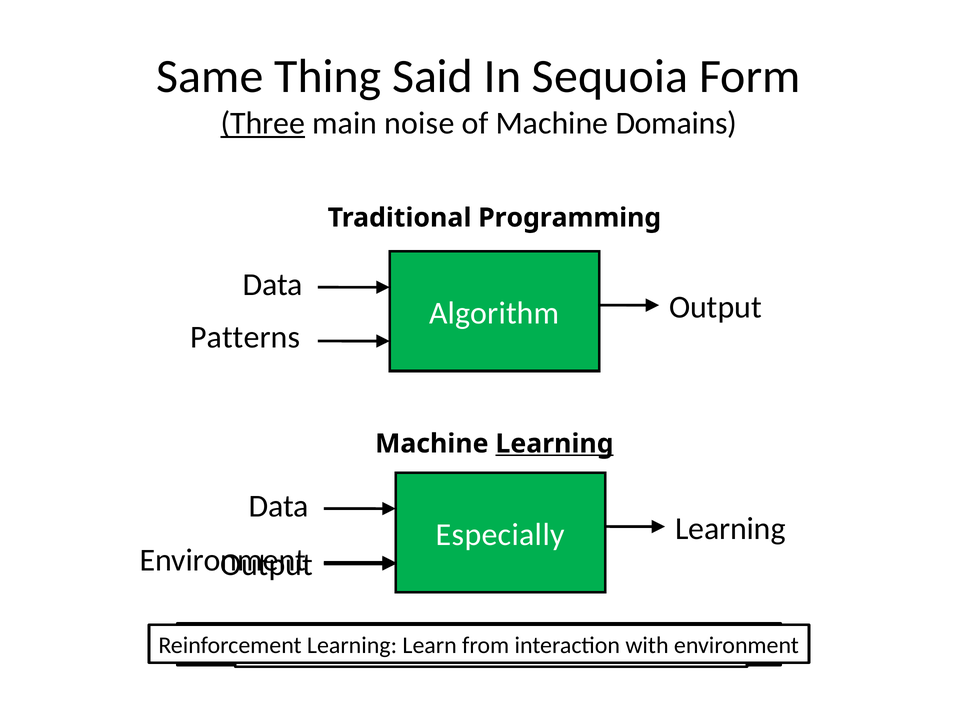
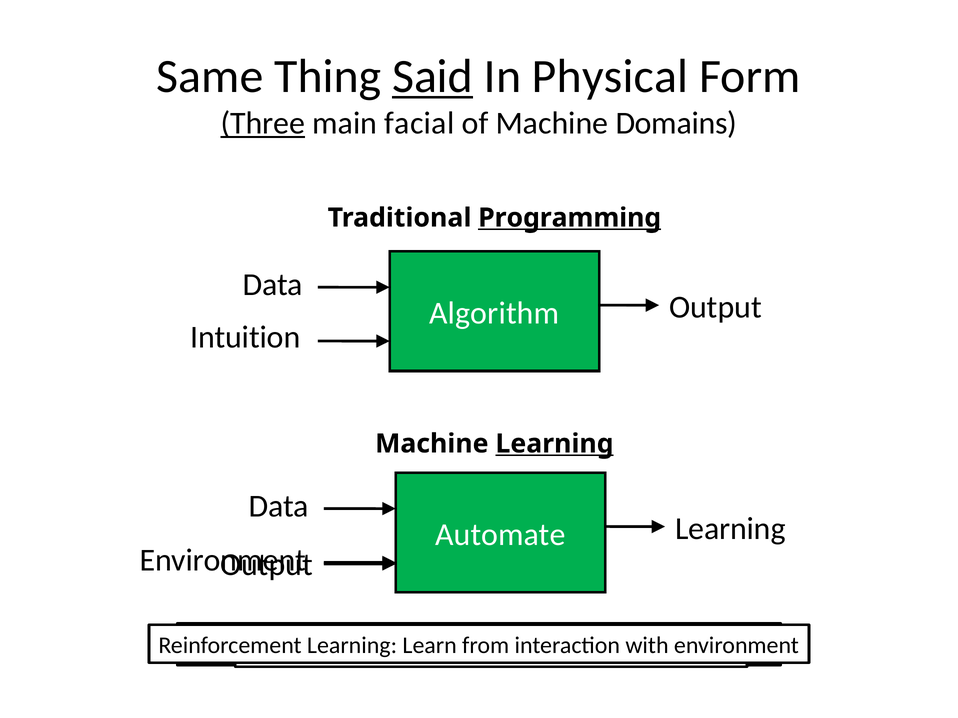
Said underline: none -> present
Sequoia: Sequoia -> Physical
noise: noise -> facial
Programming underline: none -> present
Patterns: Patterns -> Intuition
Especially: Especially -> Automate
